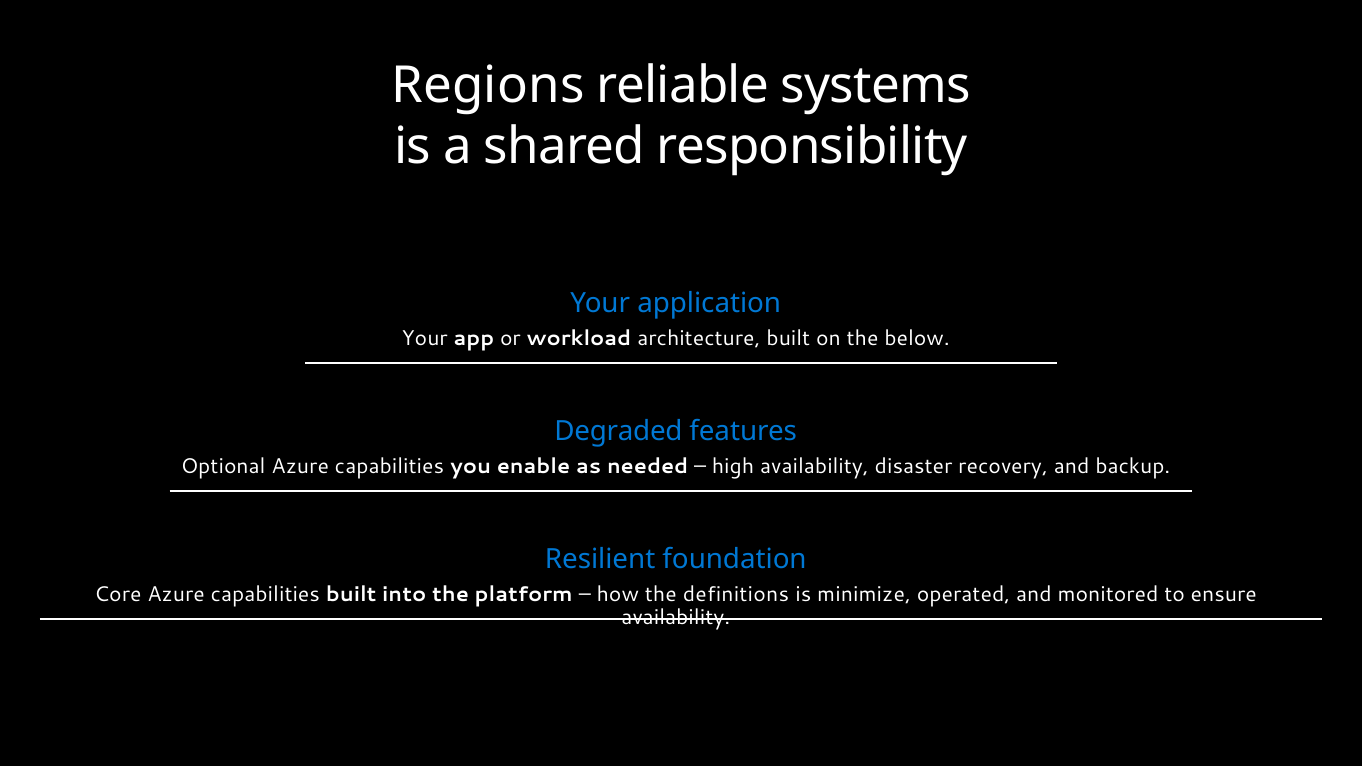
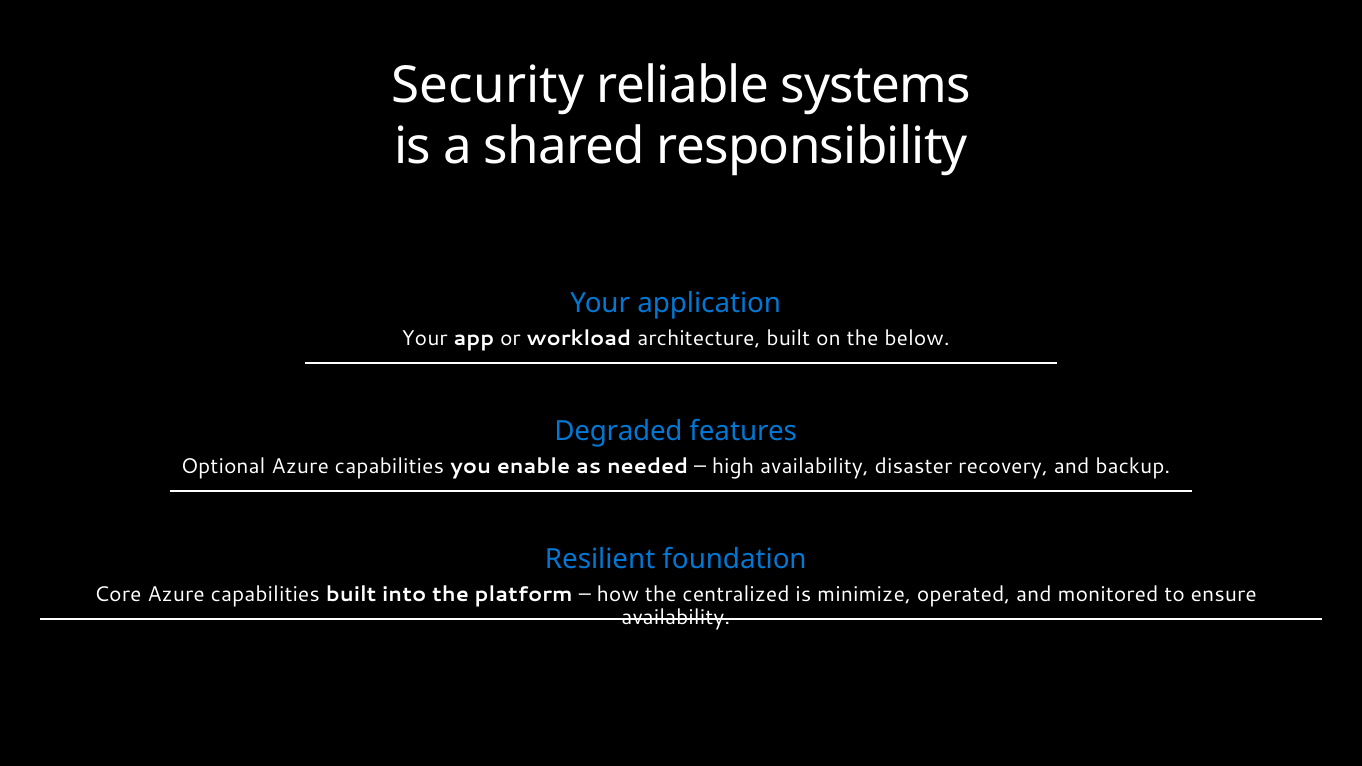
Regions: Regions -> Security
definitions: definitions -> centralized
